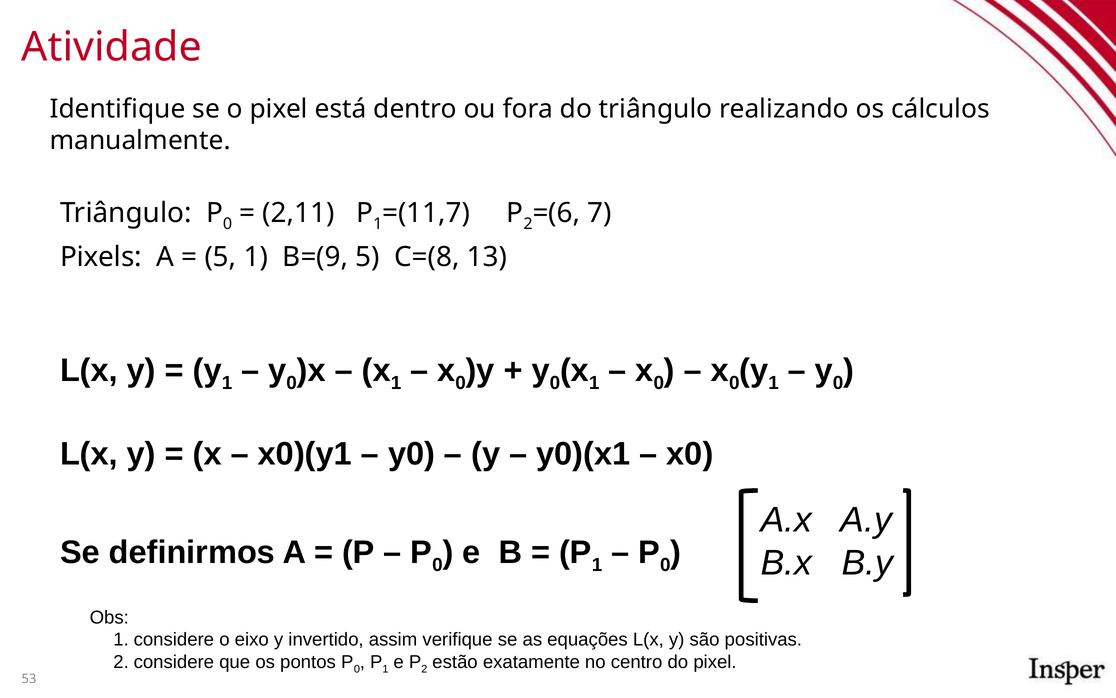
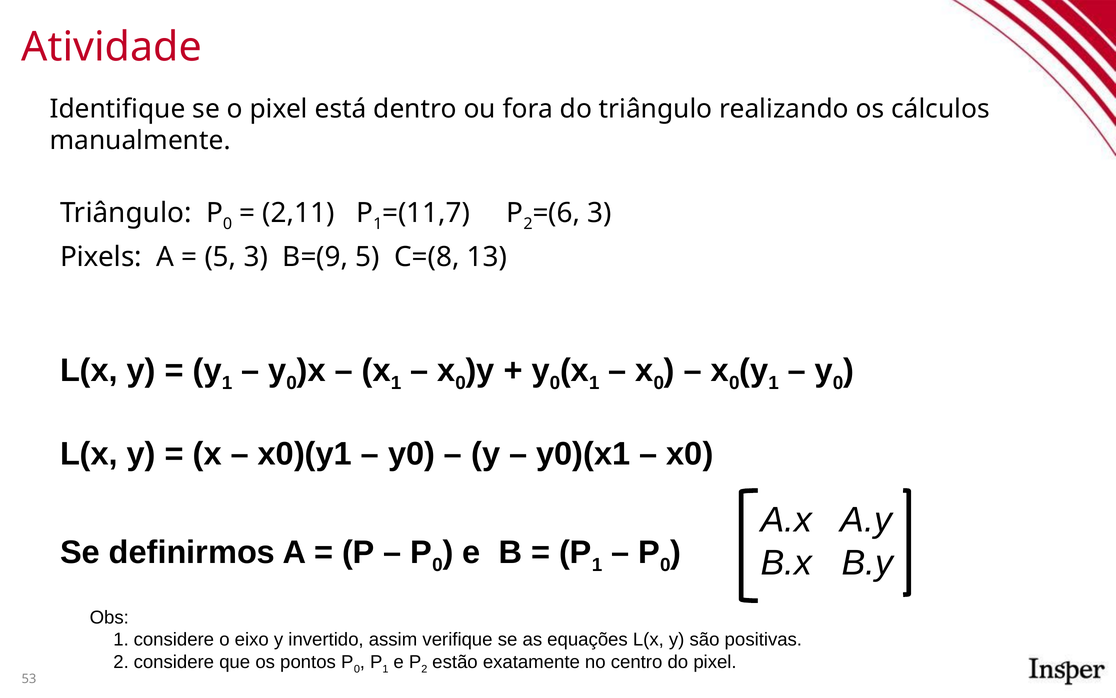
7 at (600, 213): 7 -> 3
5 1: 1 -> 3
